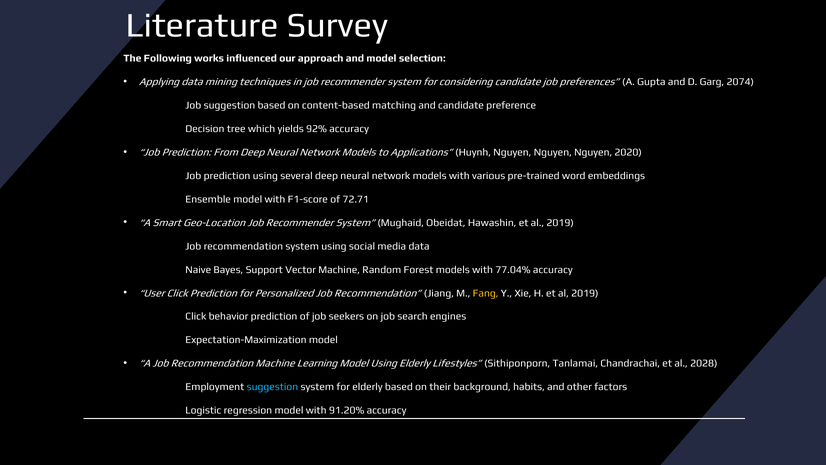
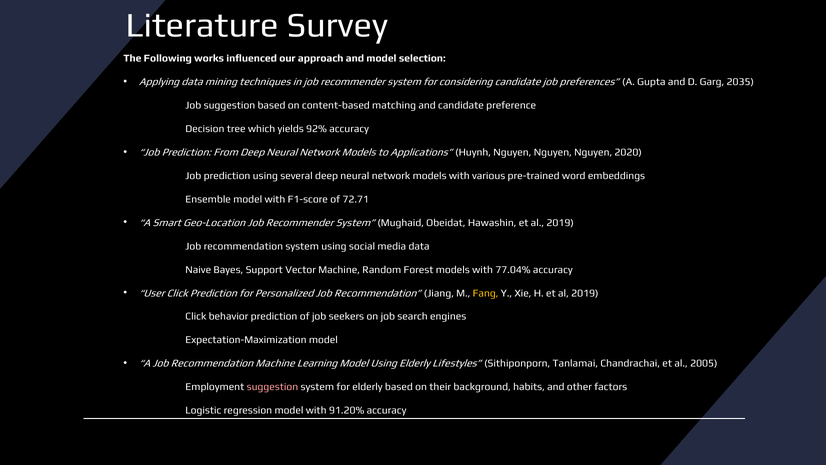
2074: 2074 -> 2035
2028: 2028 -> 2005
suggestion at (272, 387) colour: light blue -> pink
